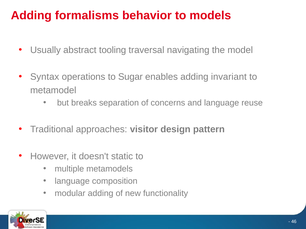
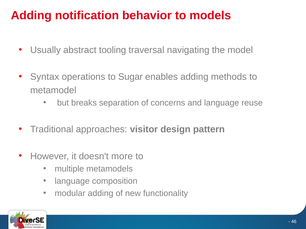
formalisms: formalisms -> notification
invariant: invariant -> methods
static: static -> more
